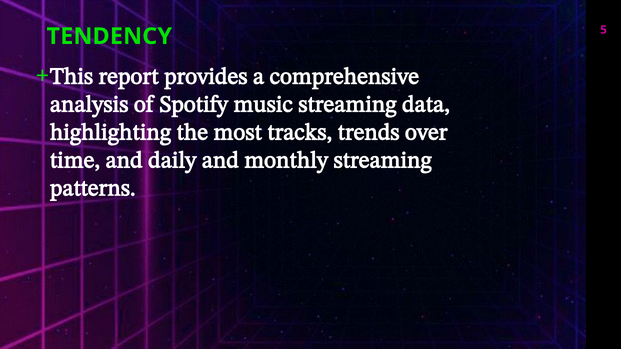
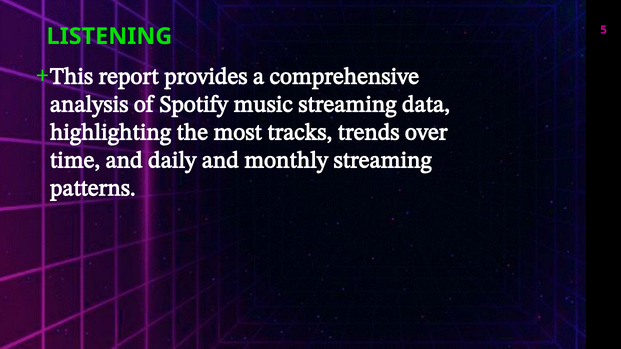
TENDENCY: TENDENCY -> LISTENING
